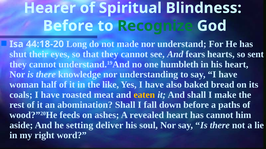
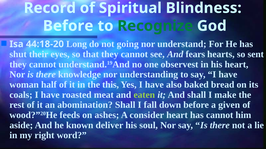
Hearer: Hearer -> Record
made: made -> going
humbleth: humbleth -> observest
like: like -> this
eaten colour: yellow -> light green
paths: paths -> given
revealed: revealed -> consider
setting: setting -> known
